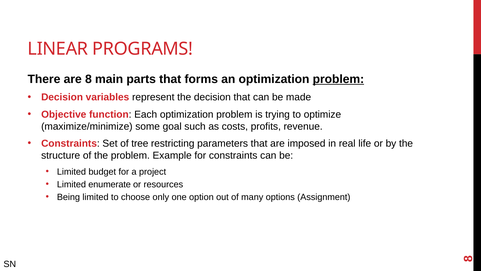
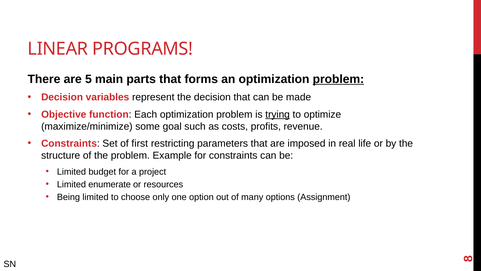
are 8: 8 -> 5
trying underline: none -> present
tree: tree -> first
